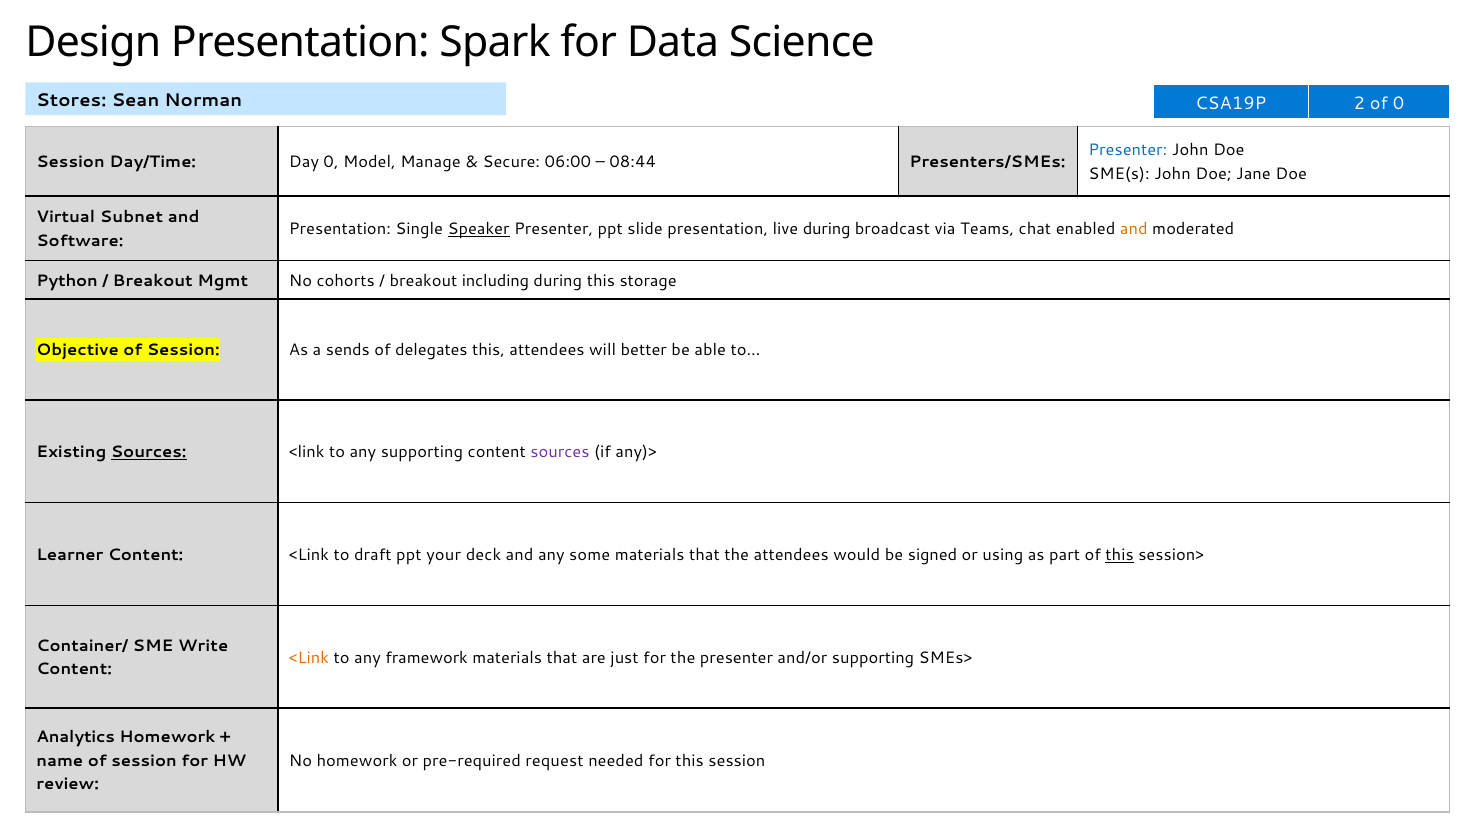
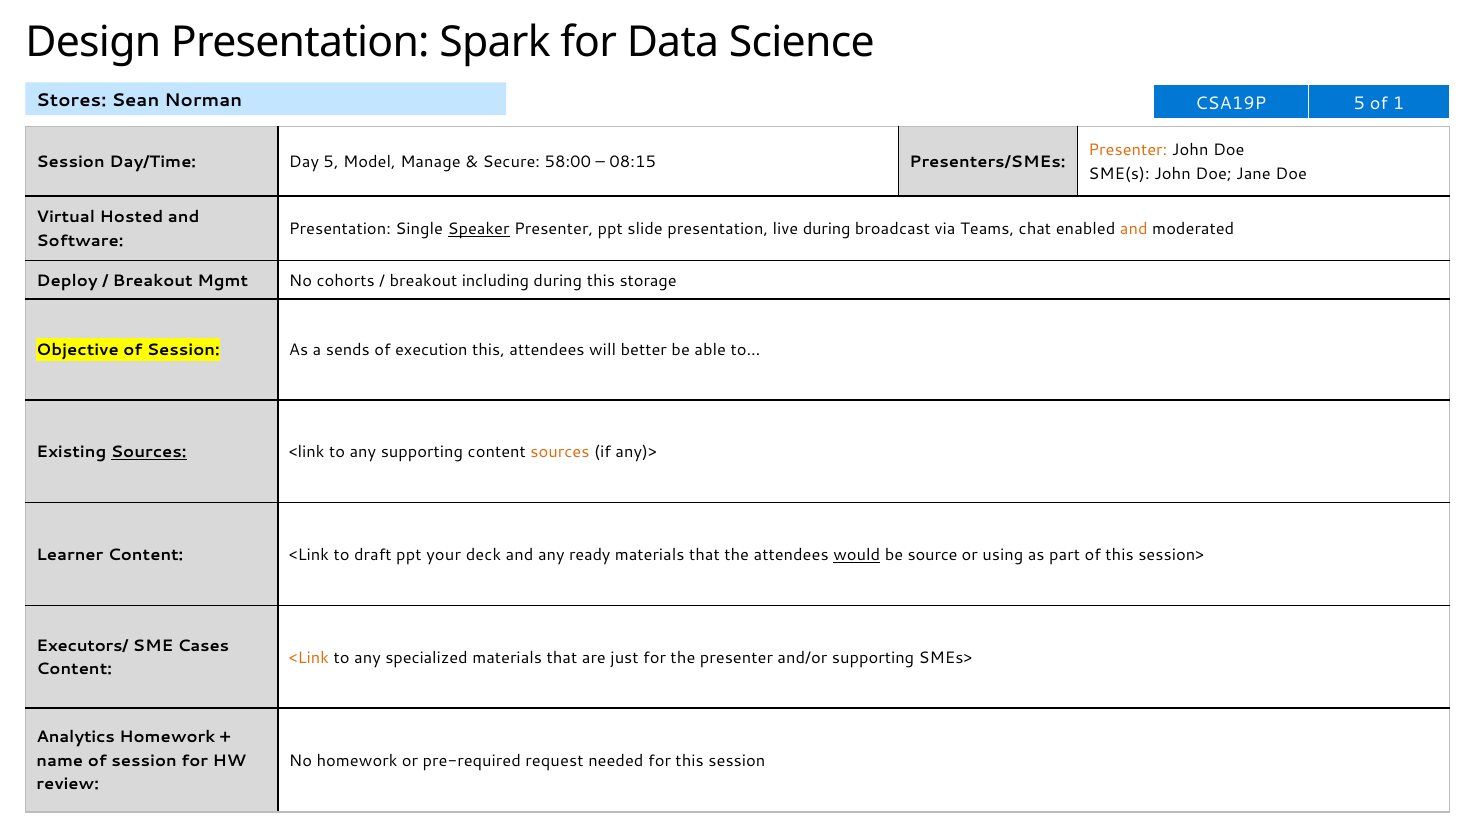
CSA19P 2: 2 -> 5
of 0: 0 -> 1
Presenter at (1128, 150) colour: blue -> orange
Day 0: 0 -> 5
06:00: 06:00 -> 58:00
08:44: 08:44 -> 08:15
Subnet: Subnet -> Hosted
Python: Python -> Deploy
delegates: delegates -> execution
sources at (560, 452) colour: purple -> orange
some: some -> ready
would underline: none -> present
signed: signed -> source
this at (1120, 555) underline: present -> none
Container/: Container/ -> Executors/
Write: Write -> Cases
framework: framework -> specialized
